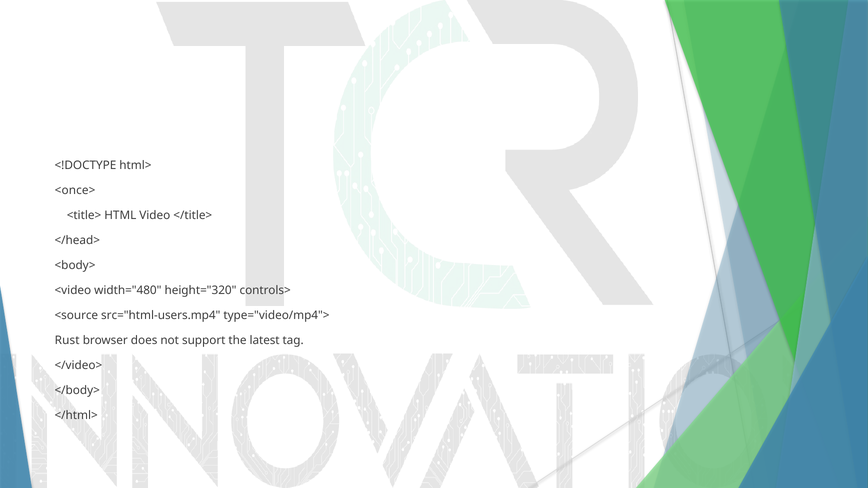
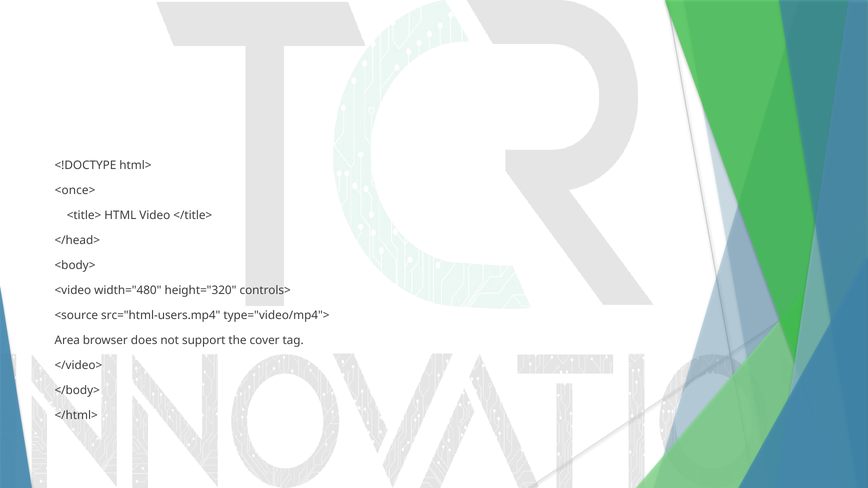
Rust: Rust -> Area
latest: latest -> cover
